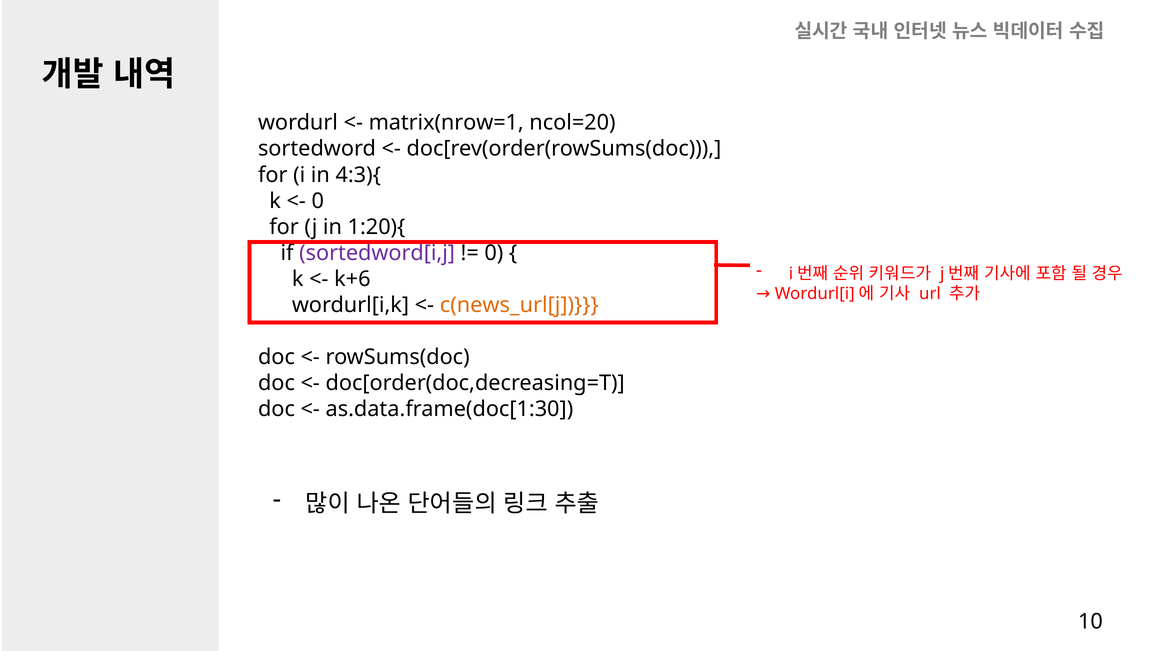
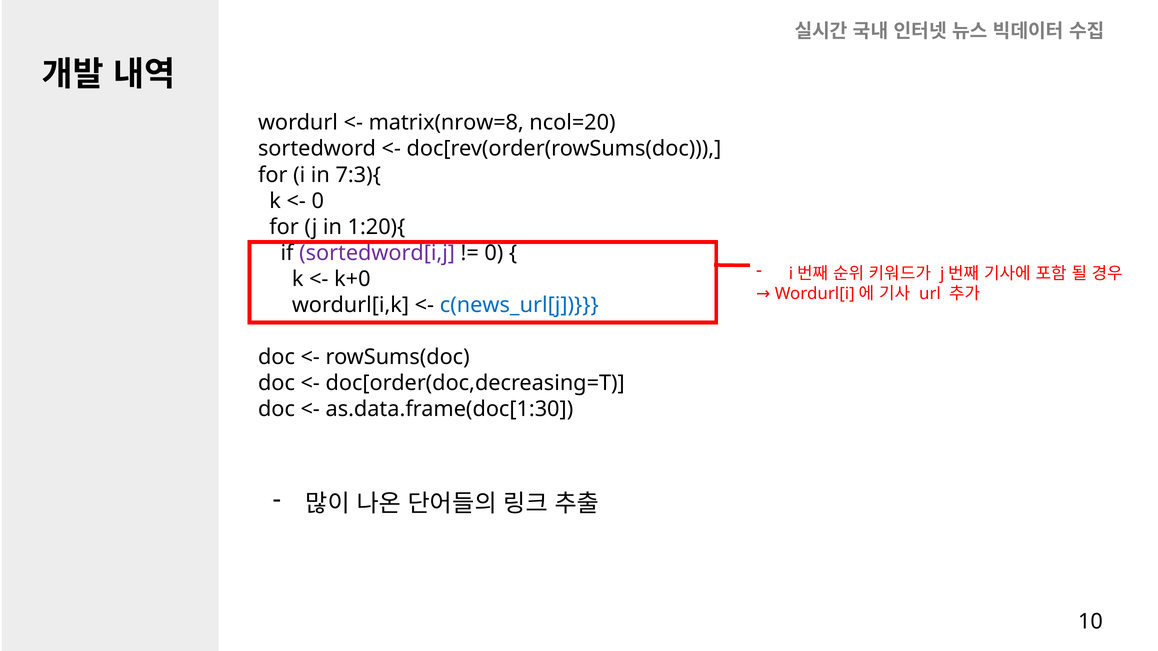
matrix(nrow=1: matrix(nrow=1 -> matrix(nrow=8
4:3){: 4:3){ -> 7:3){
k+6: k+6 -> k+0
c(news_url[j colour: orange -> blue
